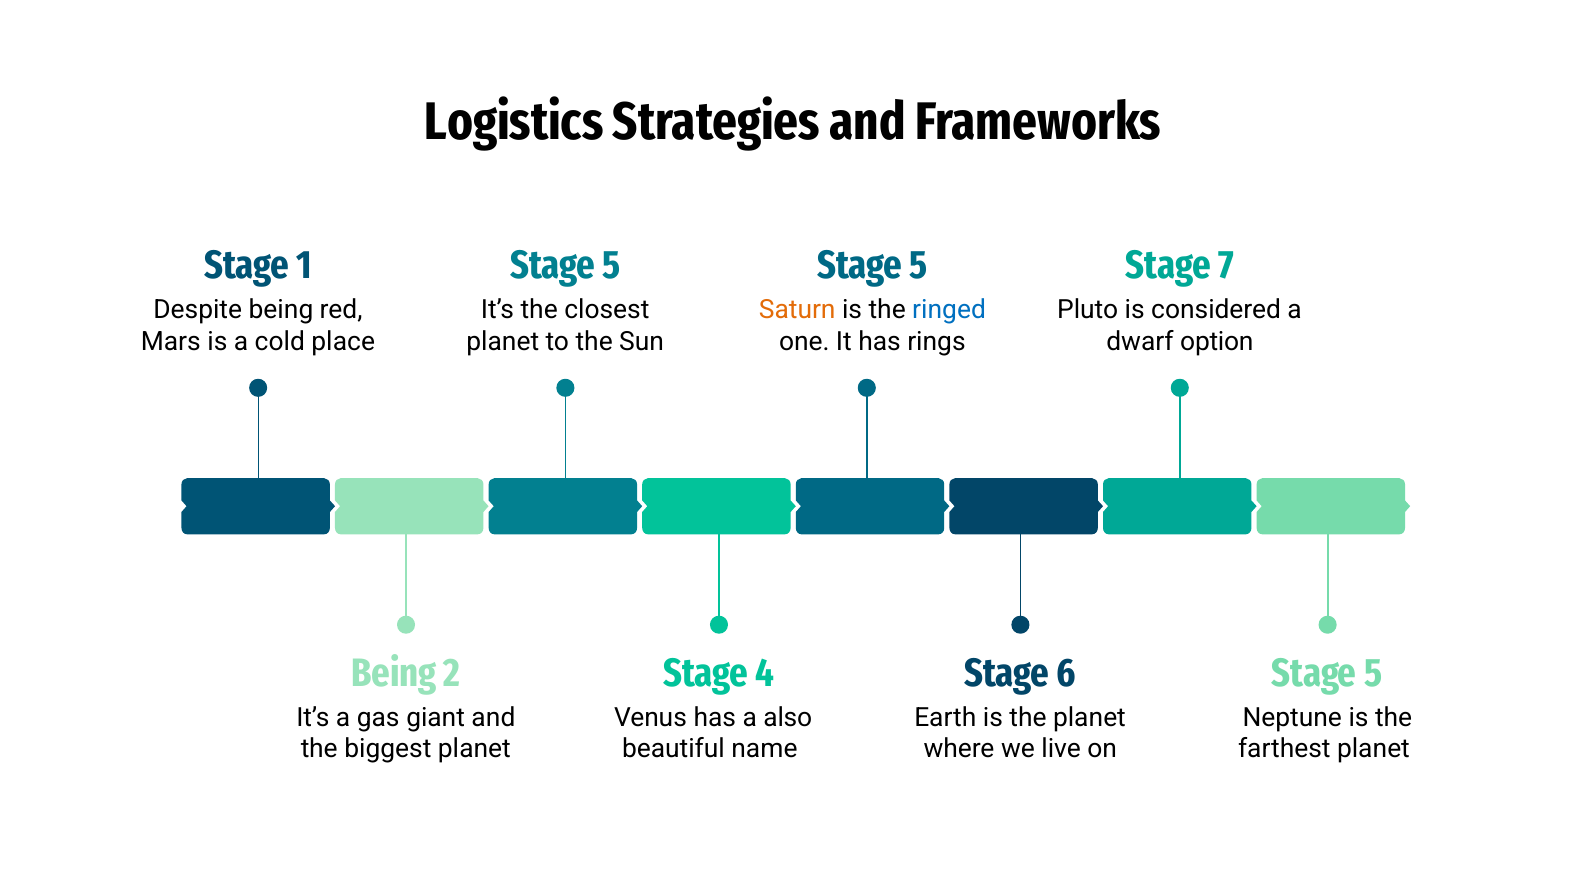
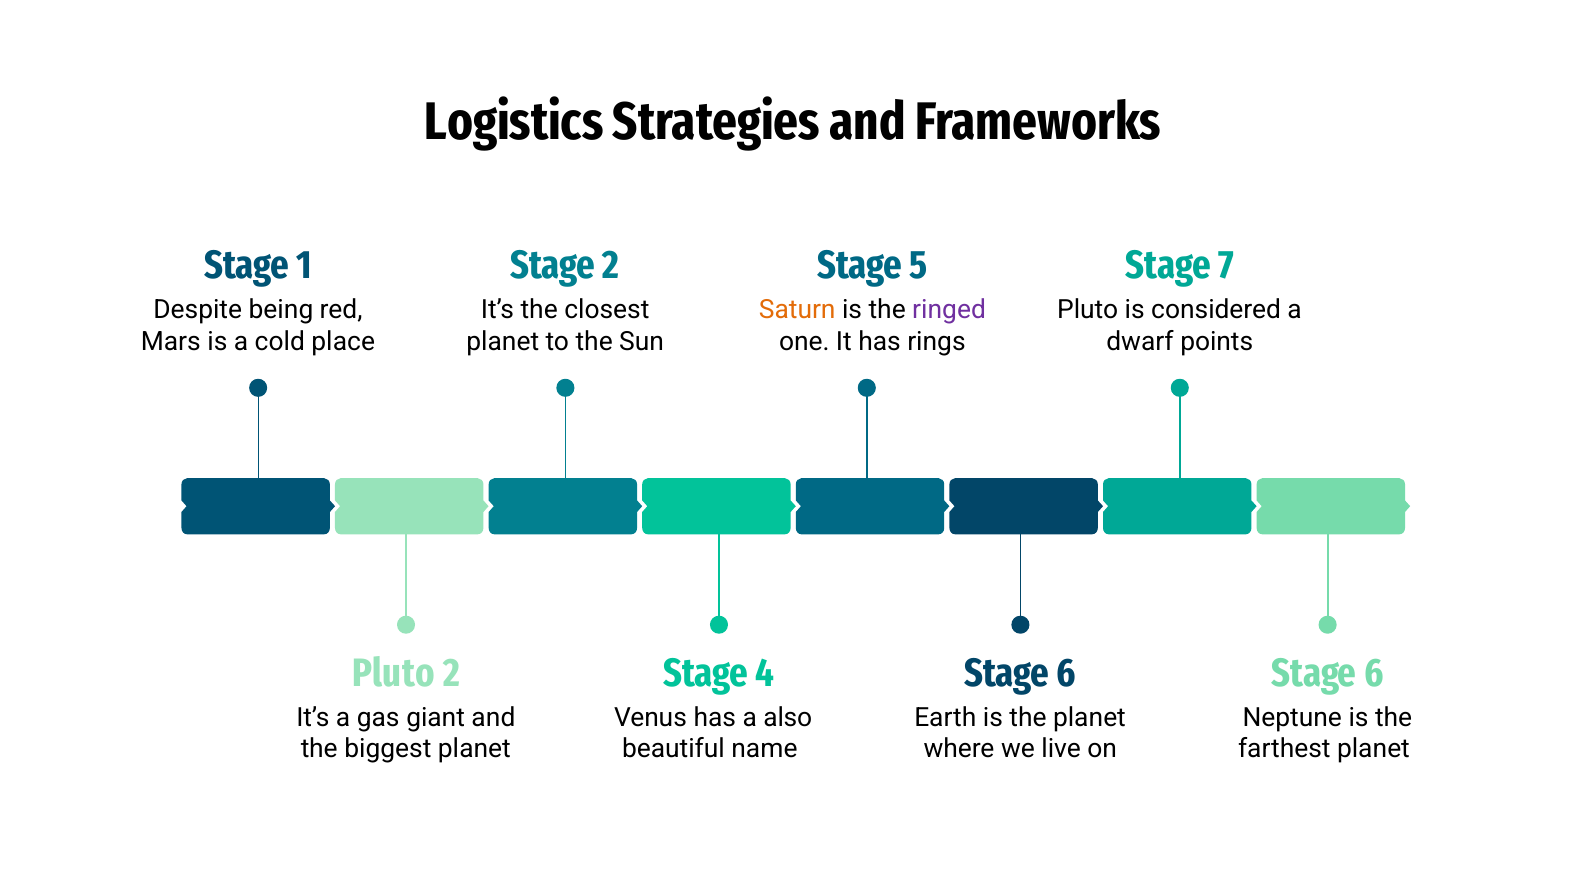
5 at (612, 265): 5 -> 2
ringed colour: blue -> purple
option: option -> points
Being at (394, 674): Being -> Pluto
5 at (1374, 674): 5 -> 6
